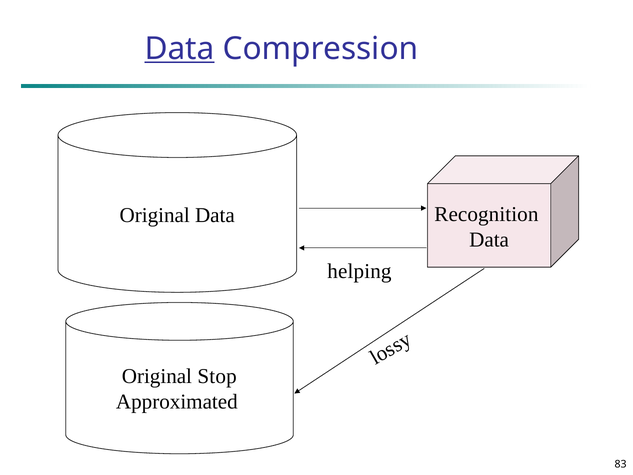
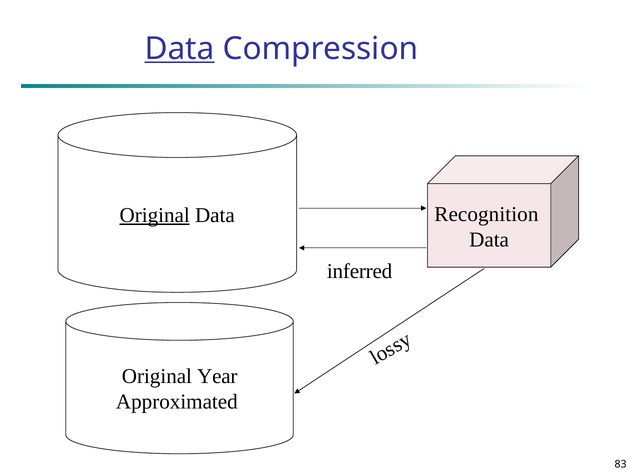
Original at (155, 215) underline: none -> present
helping: helping -> inferred
Stop: Stop -> Year
